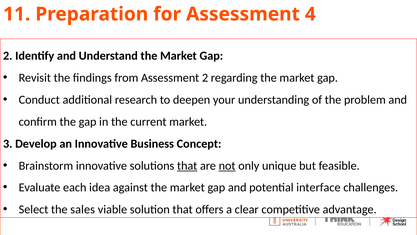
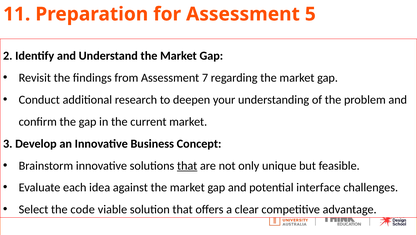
4: 4 -> 5
Assessment 2: 2 -> 7
not underline: present -> none
sales: sales -> code
